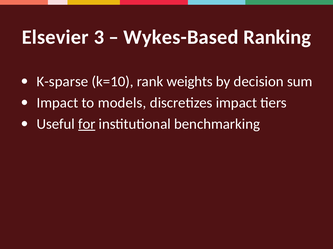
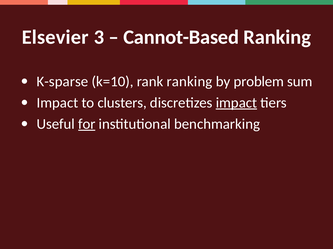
Wykes-Based: Wykes-Based -> Cannot-Based
rank weights: weights -> ranking
decision: decision -> problem
models: models -> clusters
impact at (236, 103) underline: none -> present
